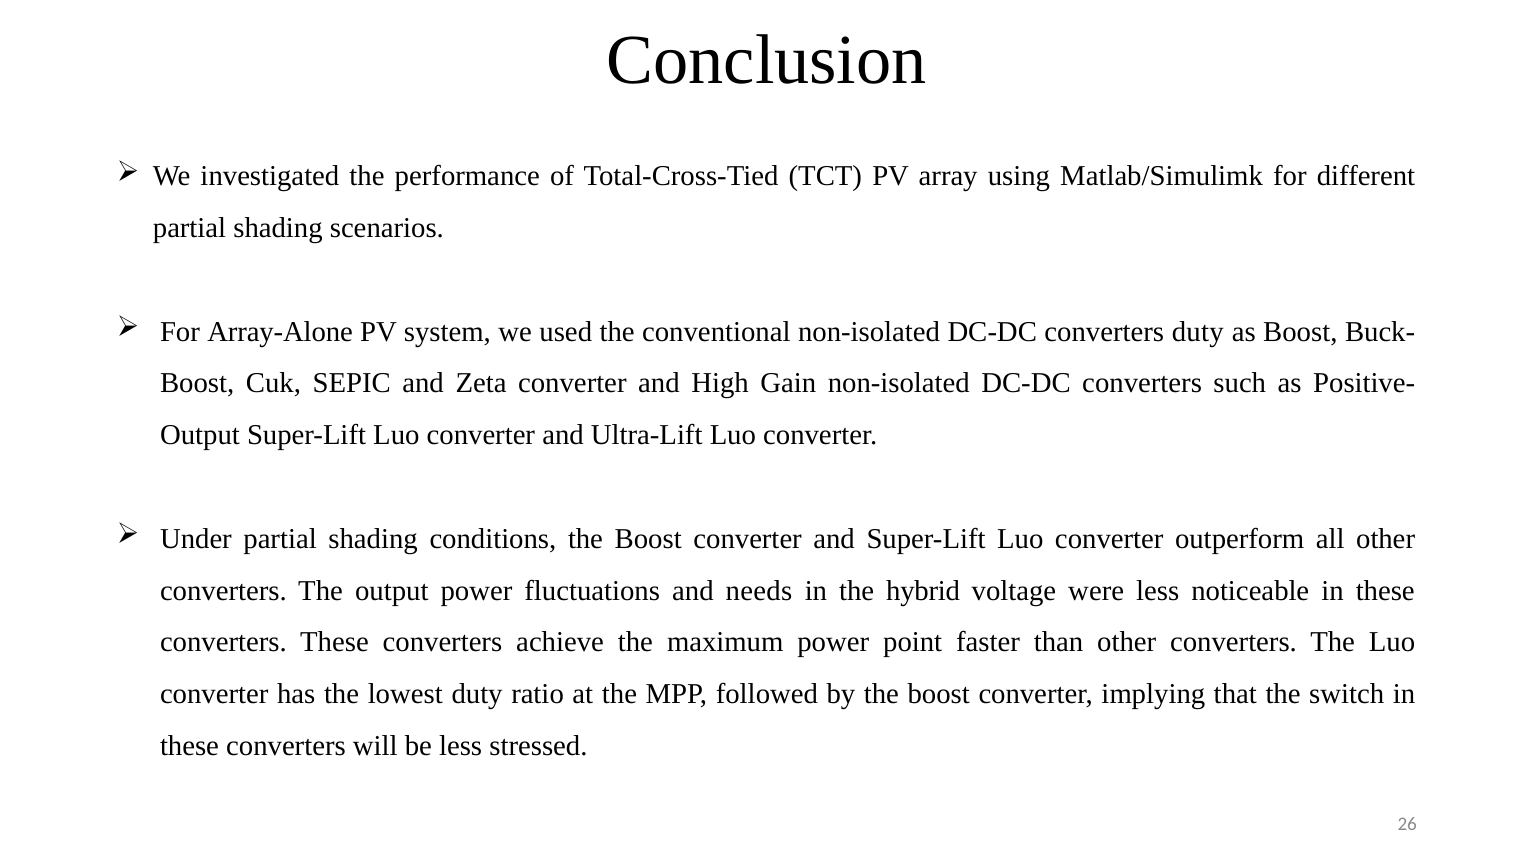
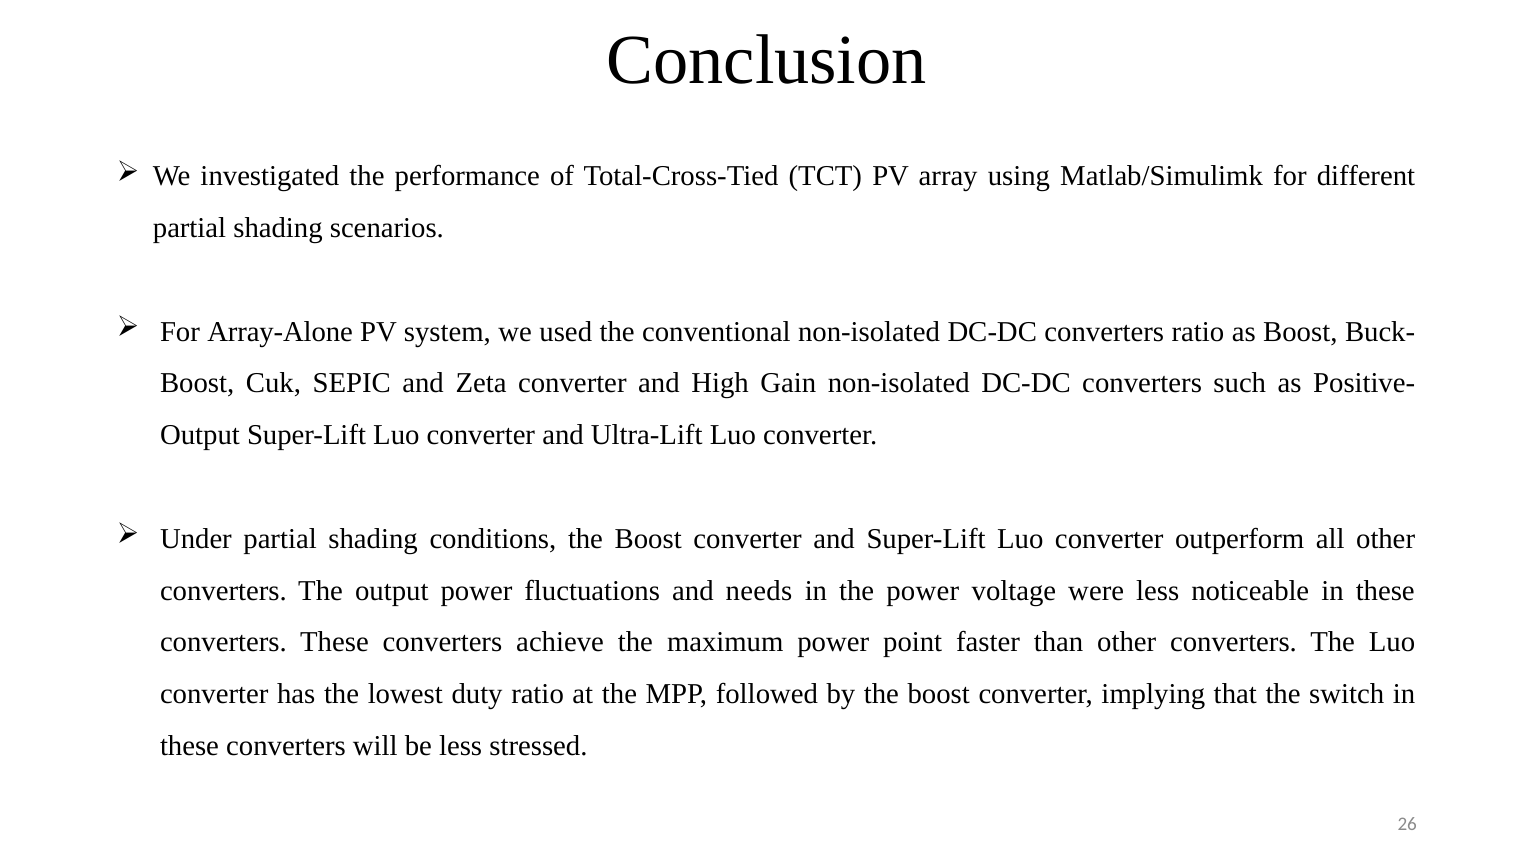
converters duty: duty -> ratio
the hybrid: hybrid -> power
